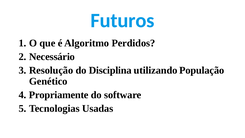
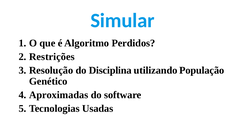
Futuros: Futuros -> Simular
Necessário: Necessário -> Restrições
Propriamente: Propriamente -> Aproximadas
